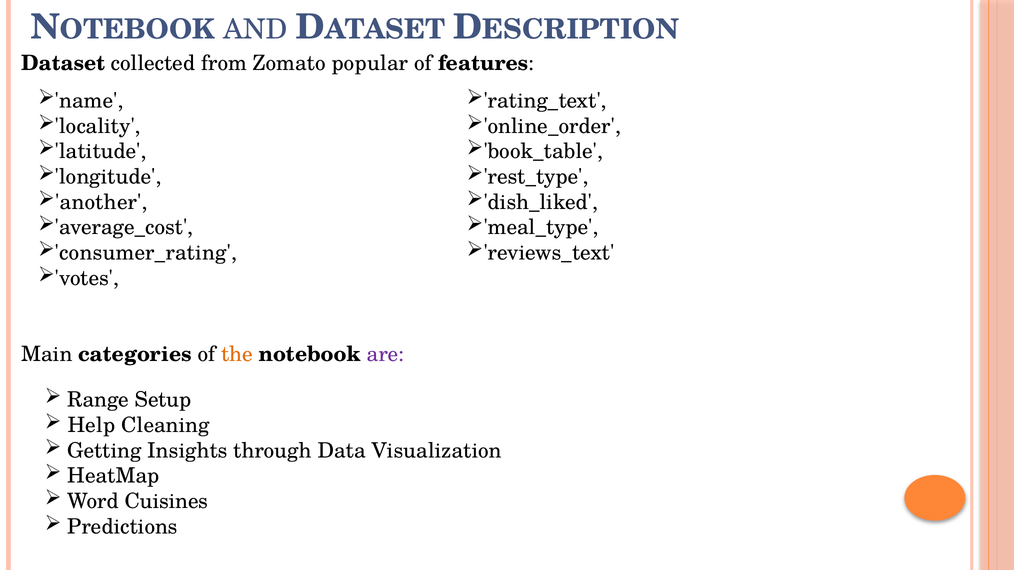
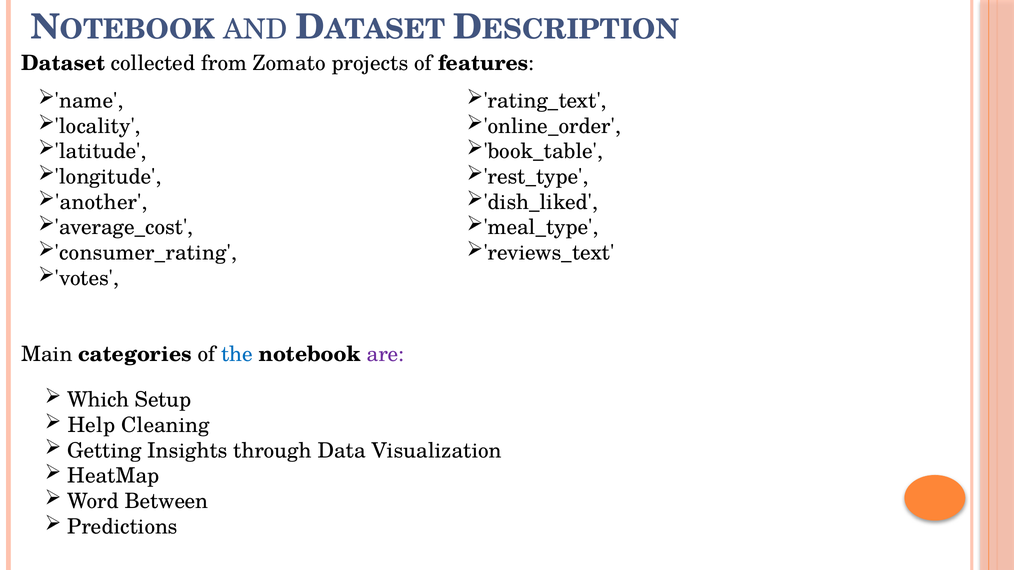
popular: popular -> projects
the colour: orange -> blue
Range: Range -> Which
Cuisines: Cuisines -> Between
